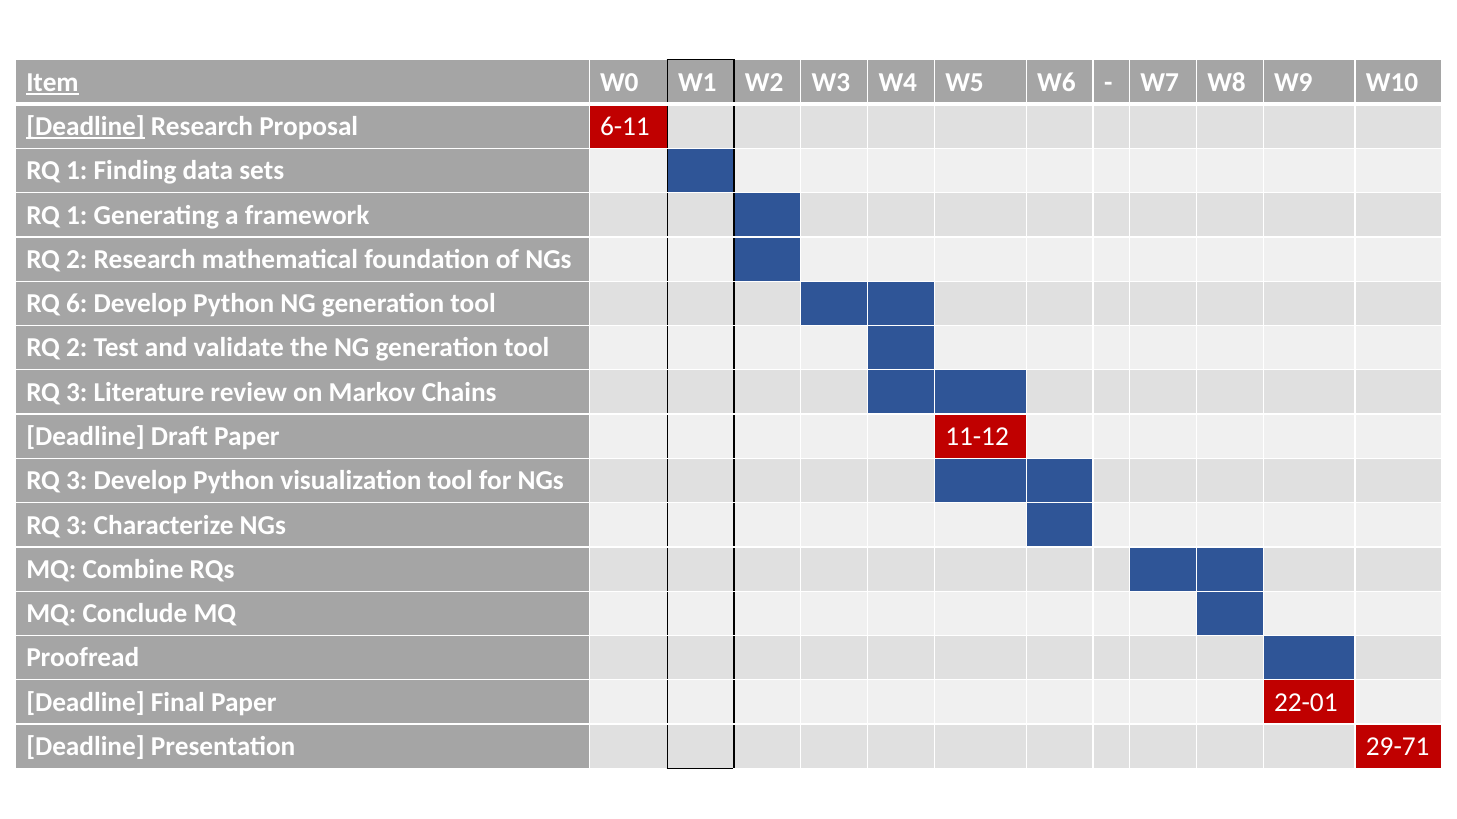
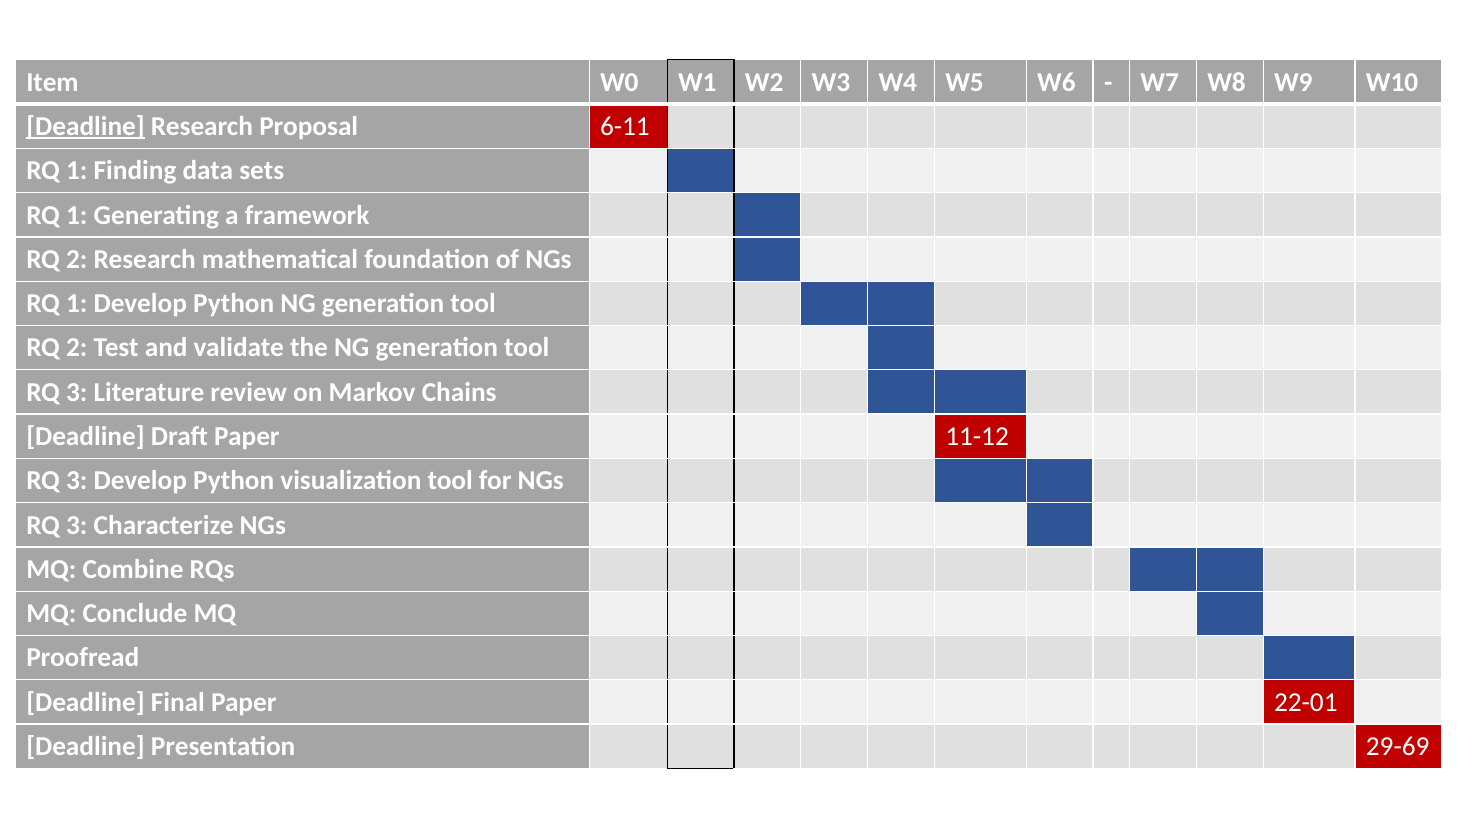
Item underline: present -> none
6 at (77, 304): 6 -> 1
29-71: 29-71 -> 29-69
